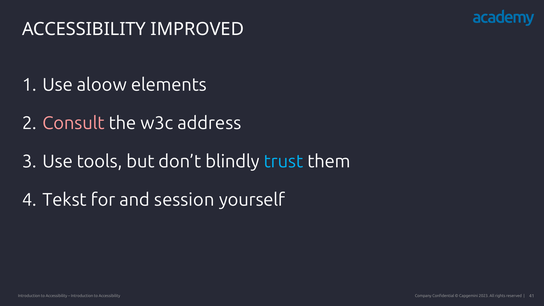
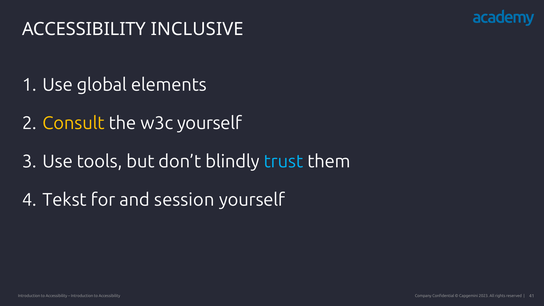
IMPROVED: IMPROVED -> INCLUSIVE
aloow: aloow -> global
Consult colour: pink -> yellow
w3c address: address -> yourself
